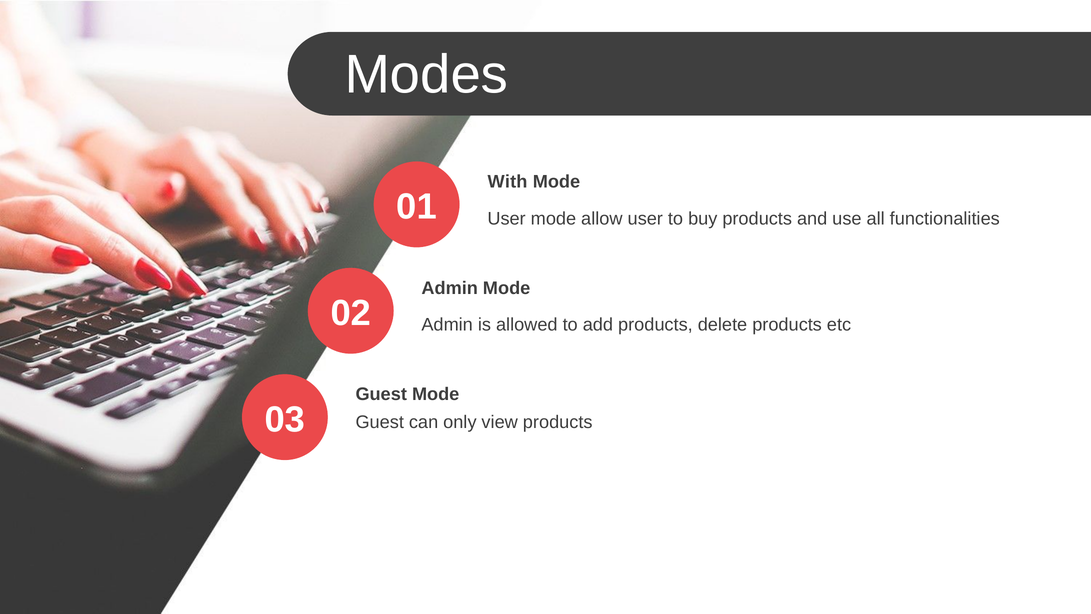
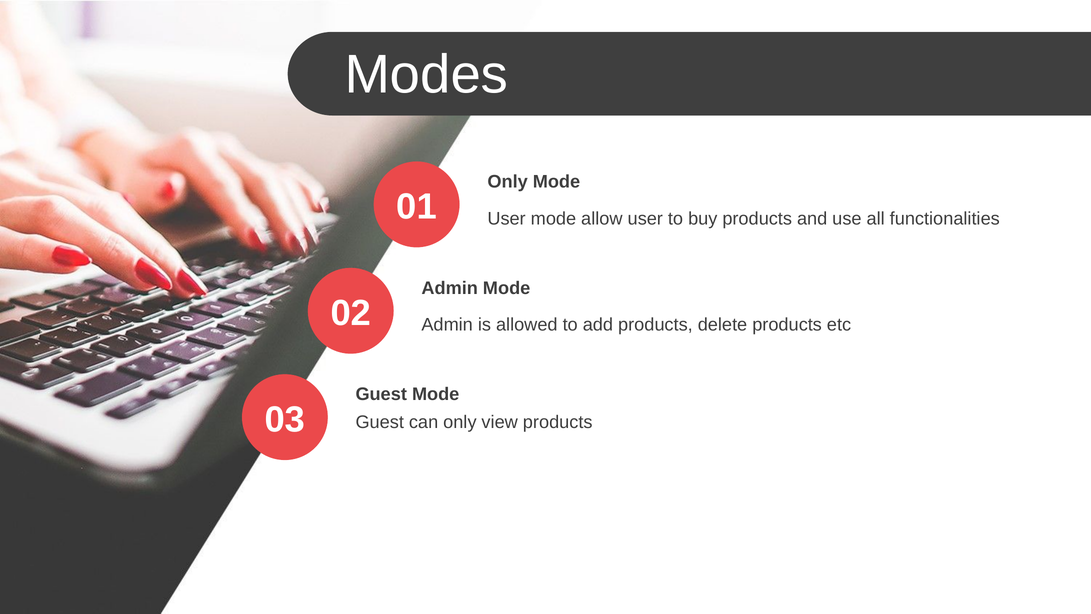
With at (508, 182): With -> Only
